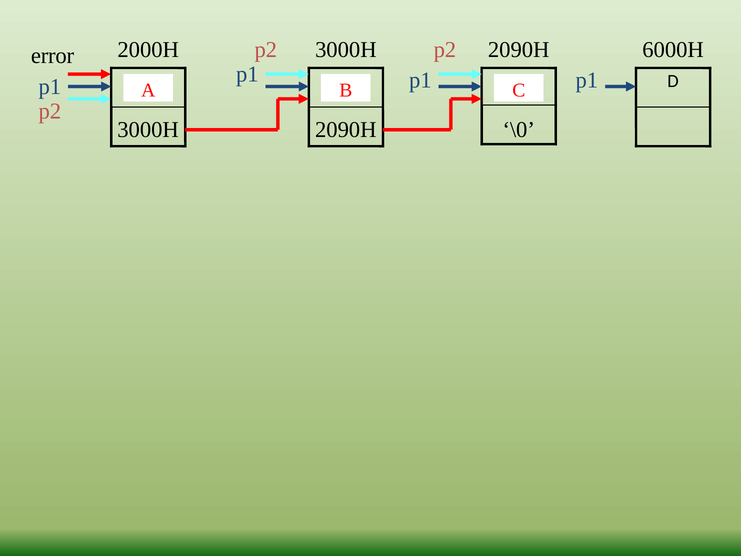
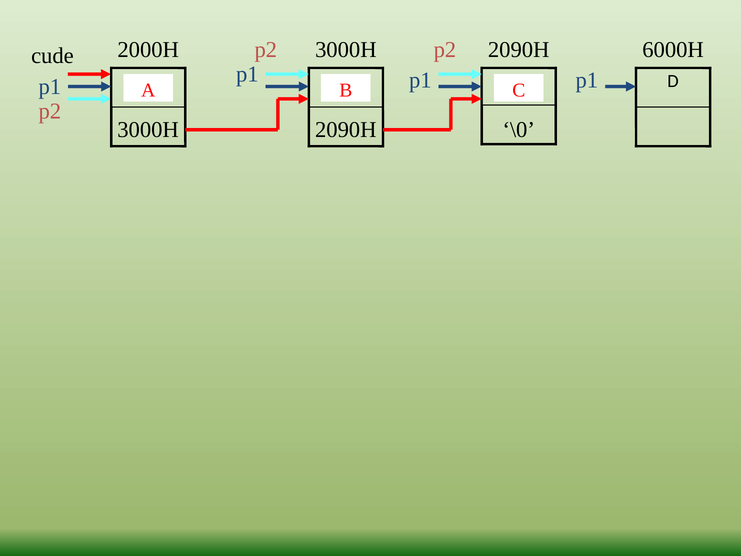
error: error -> cude
